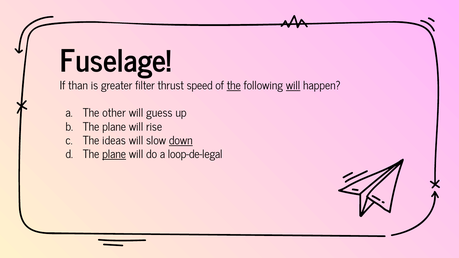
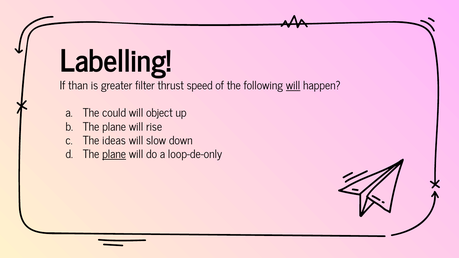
Fuselage: Fuselage -> Labelling
the at (234, 86) underline: present -> none
other: other -> could
guess: guess -> object
down underline: present -> none
loop-de-legal: loop-de-legal -> loop-de-only
